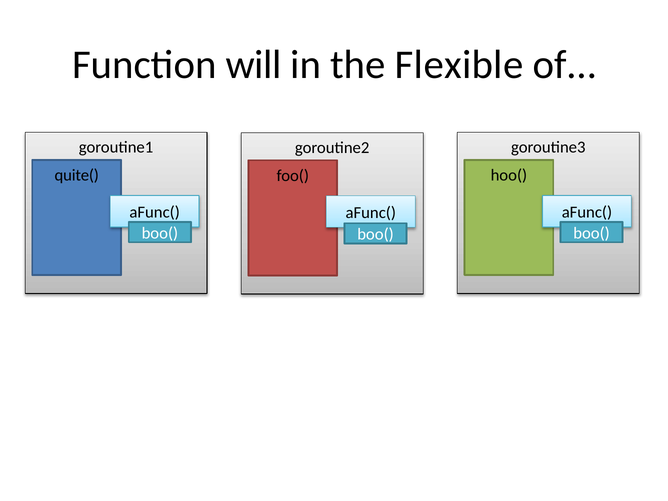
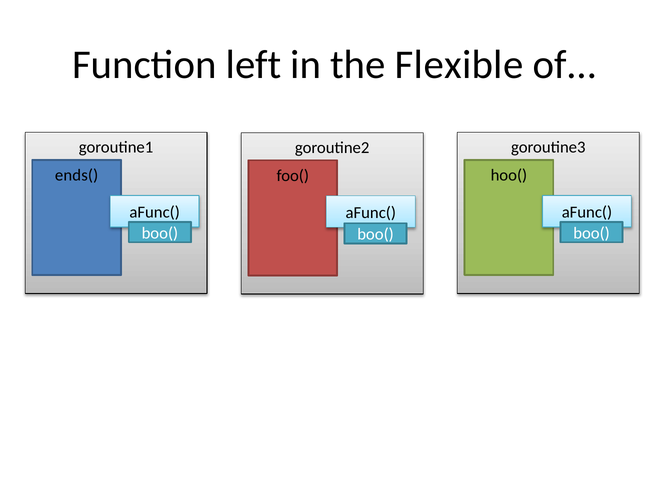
will: will -> left
quite(: quite( -> ends(
